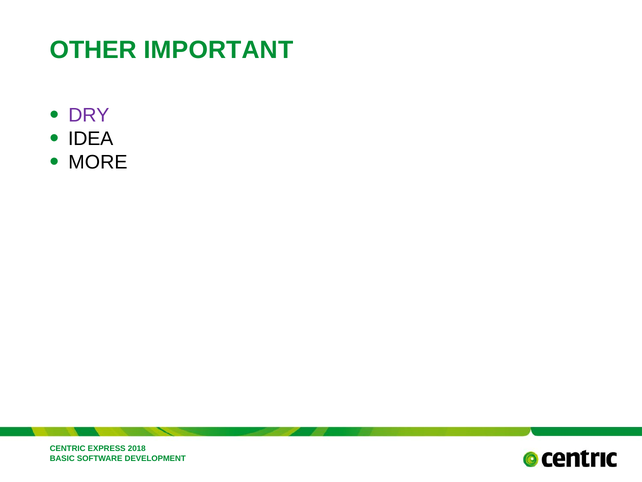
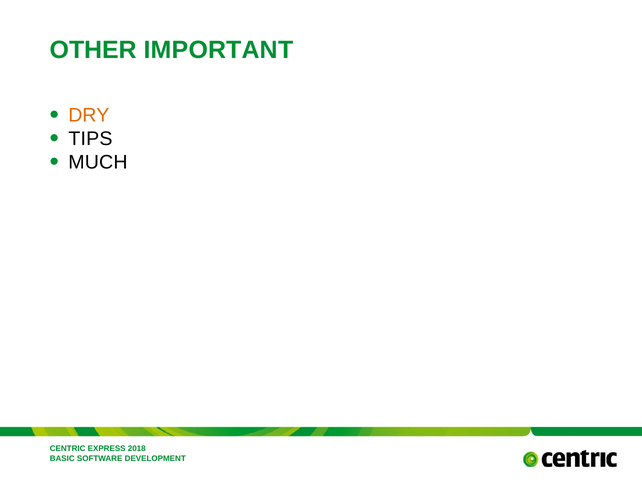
DRY colour: purple -> orange
IDEA: IDEA -> TIPS
MORE: MORE -> MUCH
